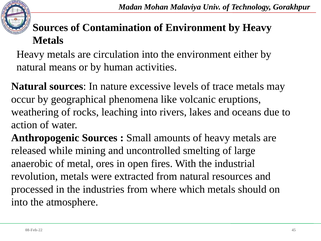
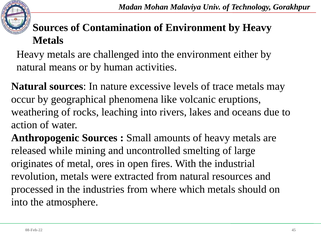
circulation: circulation -> challenged
anaerobic: anaerobic -> originates
